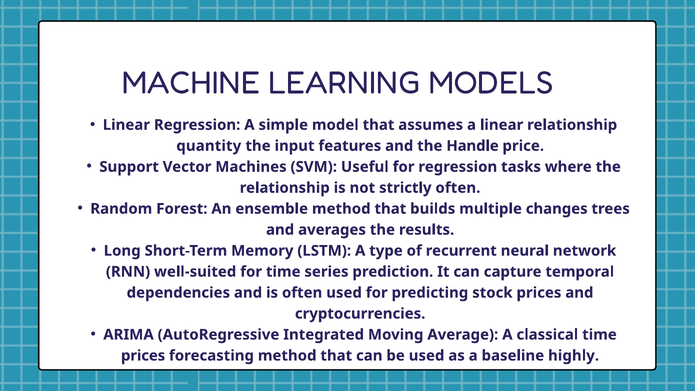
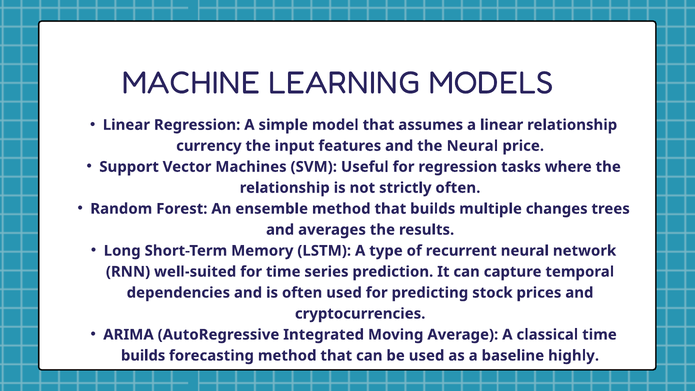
quantity: quantity -> currency
the Handle: Handle -> Neural
prices at (143, 356): prices -> builds
